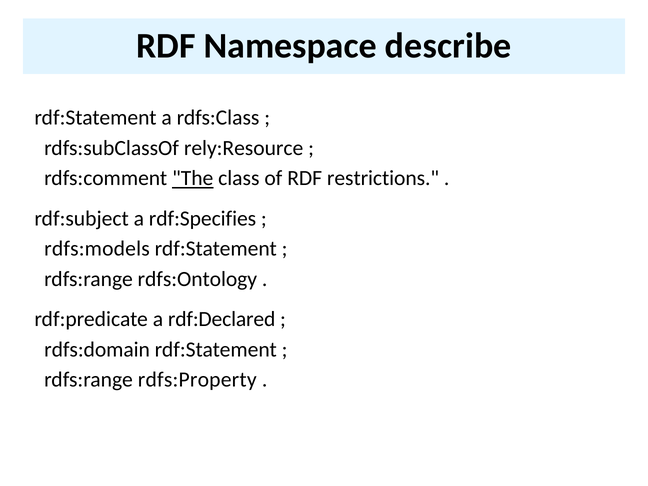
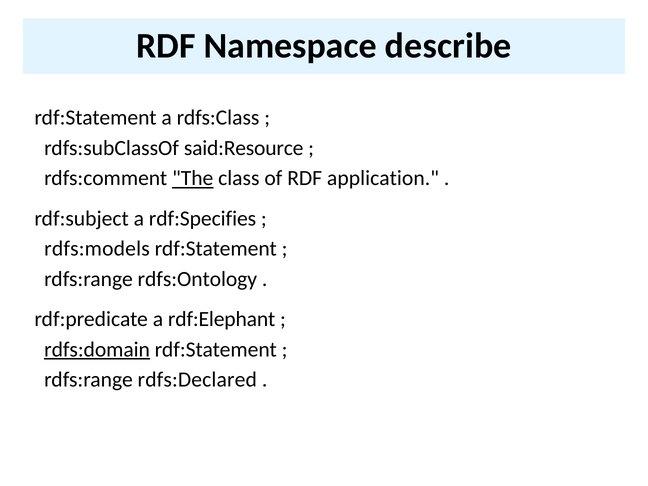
rely:Resource: rely:Resource -> said:Resource
restrictions: restrictions -> application
rdf:Declared: rdf:Declared -> rdf:Elephant
rdfs:domain underline: none -> present
rdfs:Property: rdfs:Property -> rdfs:Declared
